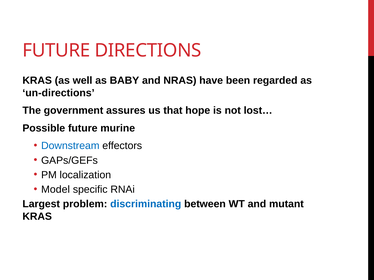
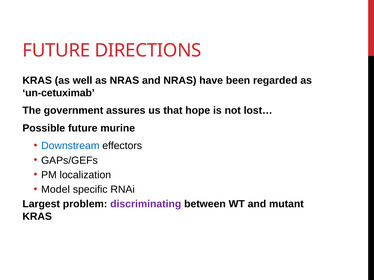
as BABY: BABY -> NRAS
un-directions: un-directions -> un-cetuximab
discriminating colour: blue -> purple
